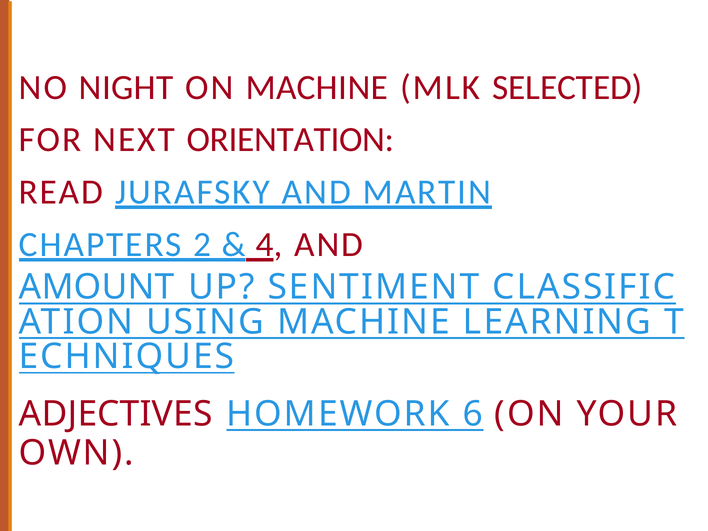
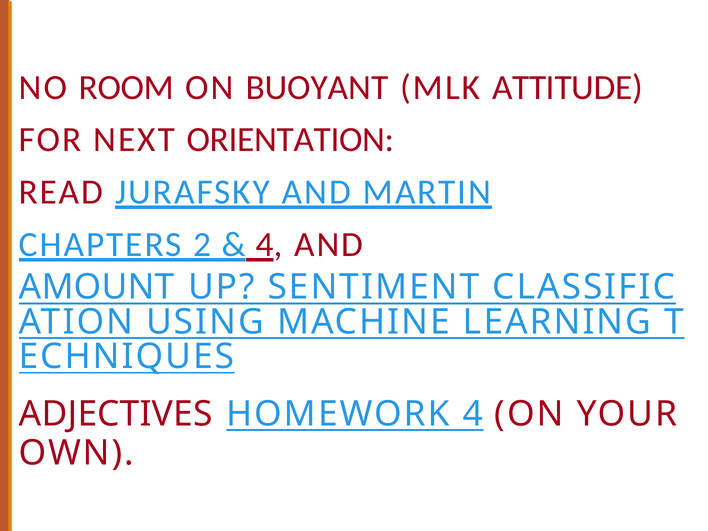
NIGHT: NIGHT -> ROOM
ON MACHINE: MACHINE -> BUOYANT
SELECTED: SELECTED -> ATTITUDE
HOMEWORK 6: 6 -> 4
